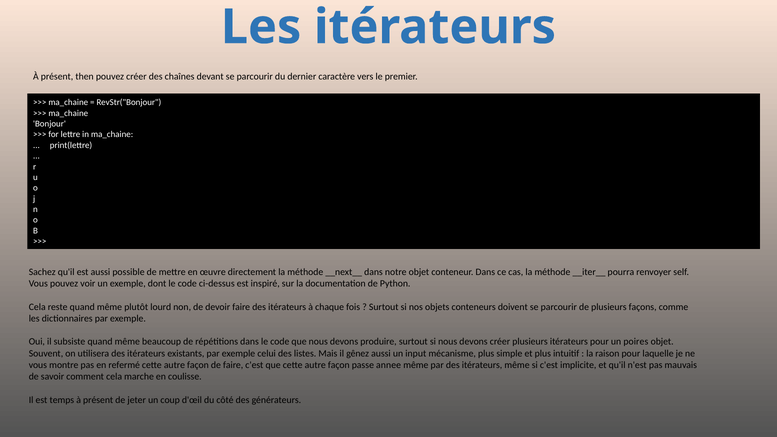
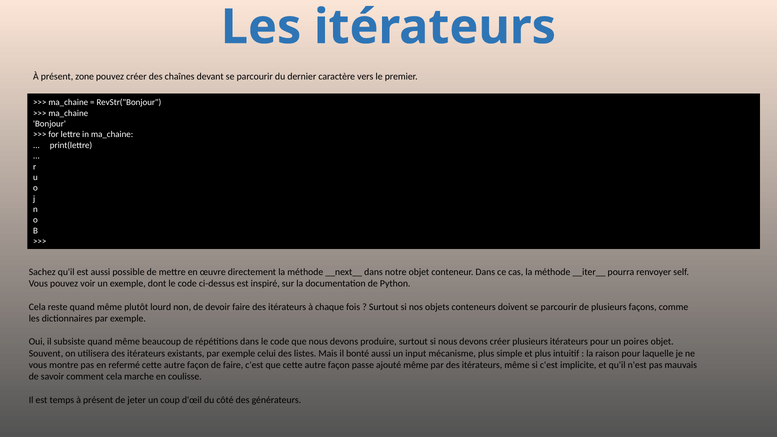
then: then -> zone
gênez: gênez -> bonté
annee: annee -> ajouté
